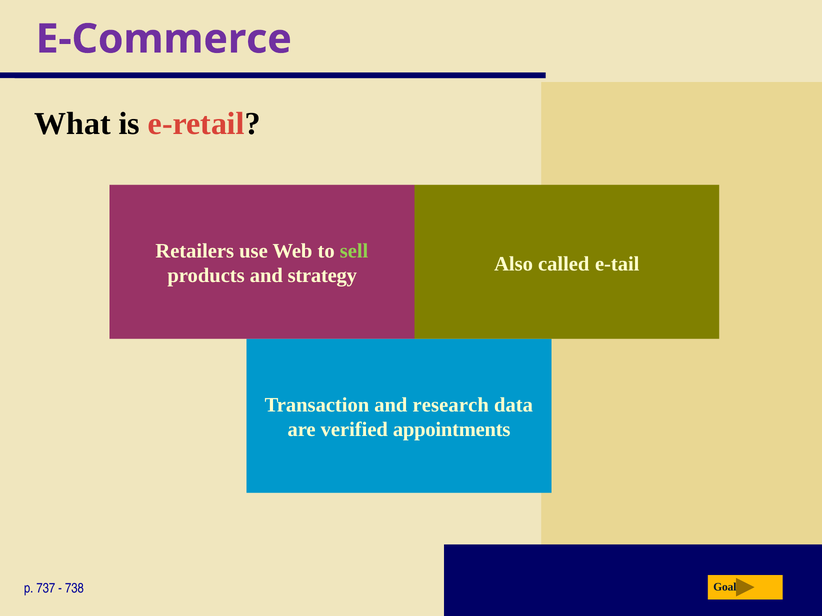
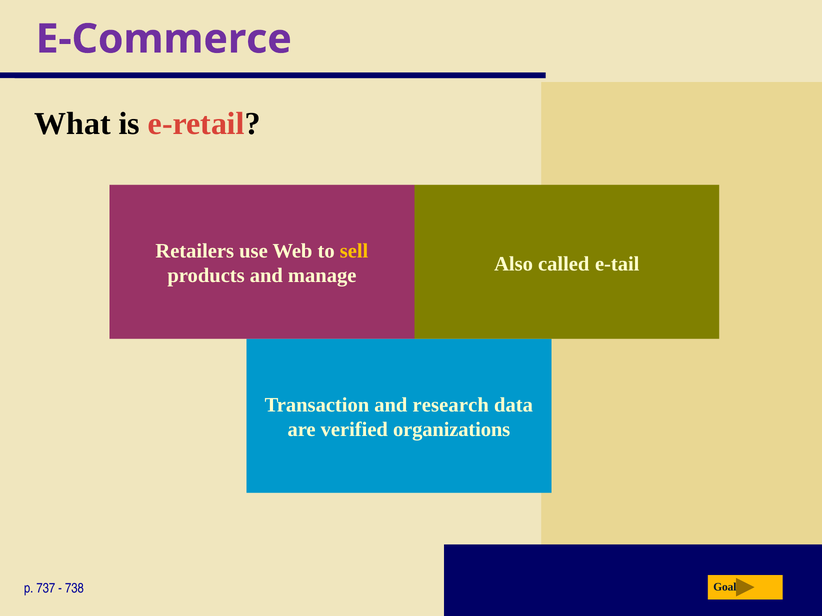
sell colour: light green -> yellow
strategy: strategy -> manage
appointments: appointments -> organizations
